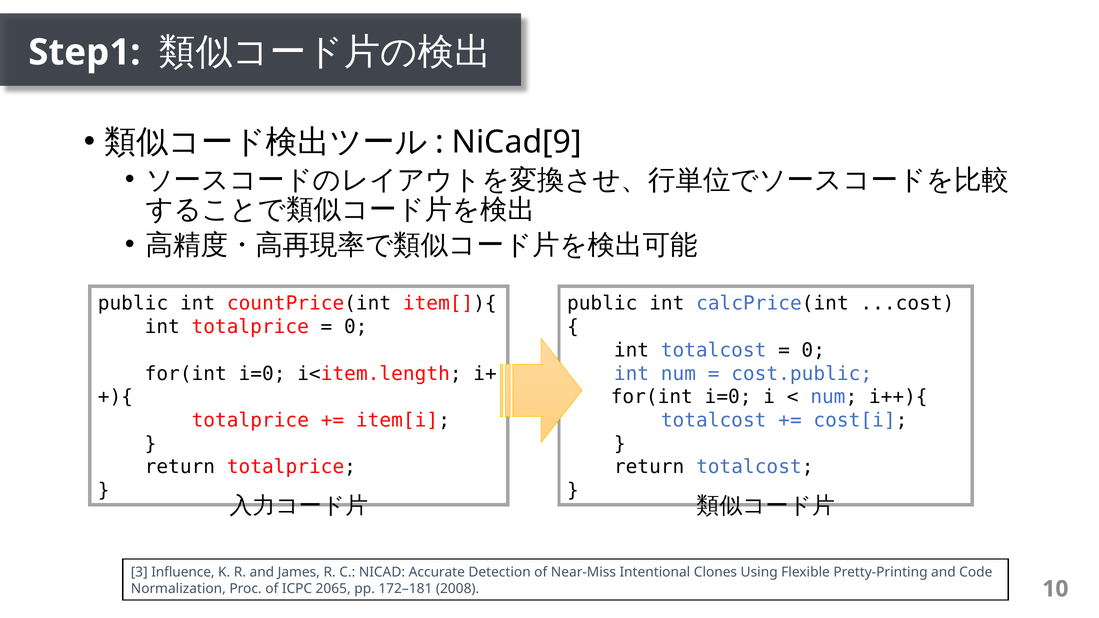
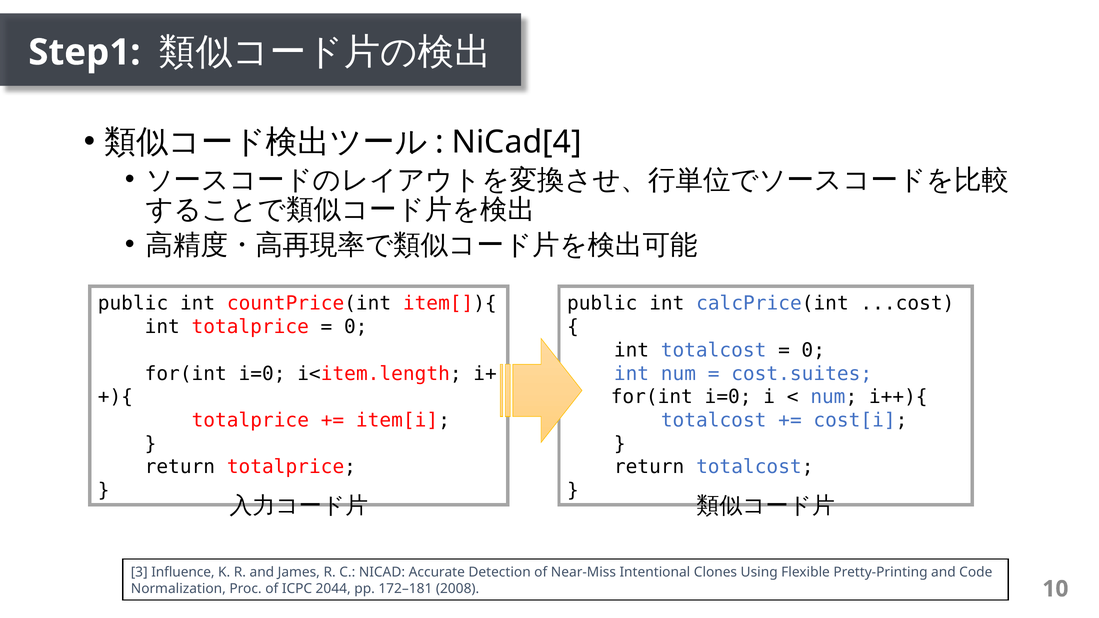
NiCad[9: NiCad[9 -> NiCad[4
cost.public: cost.public -> cost.suites
2065: 2065 -> 2044
